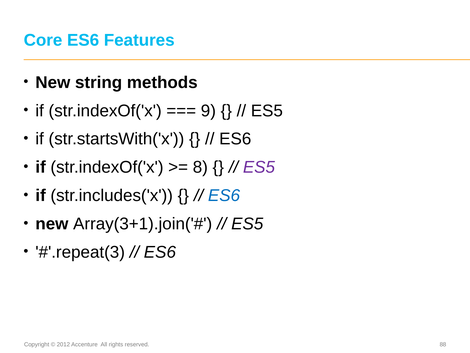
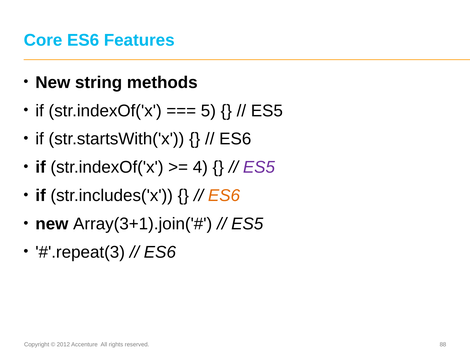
9: 9 -> 5
8: 8 -> 4
ES6 at (224, 195) colour: blue -> orange
